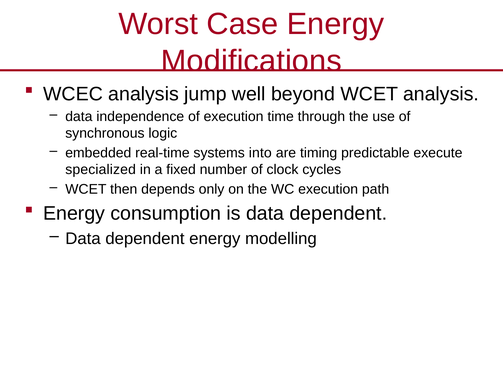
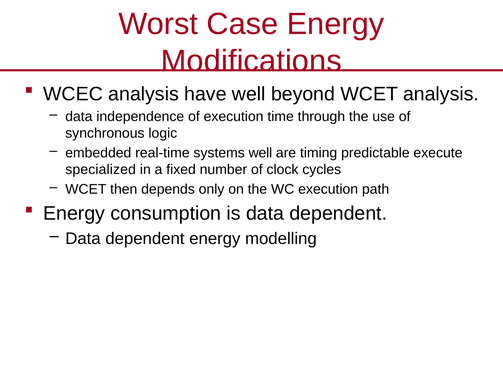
jump: jump -> have
systems into: into -> well
